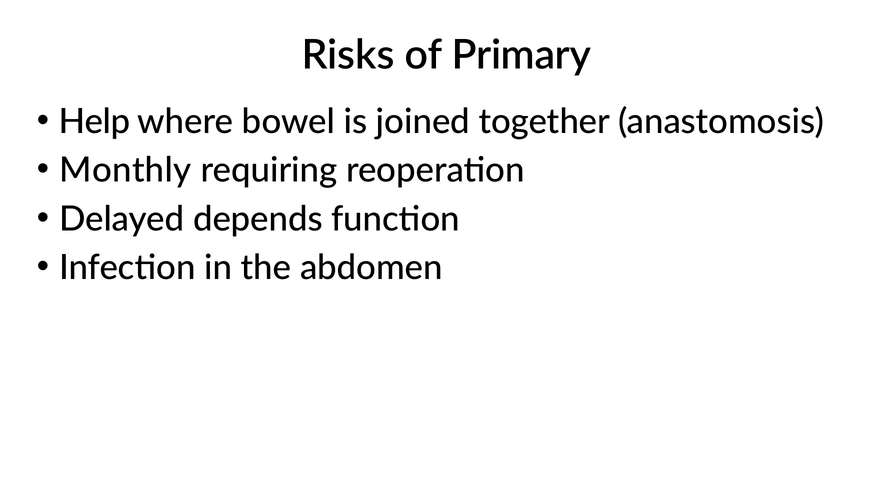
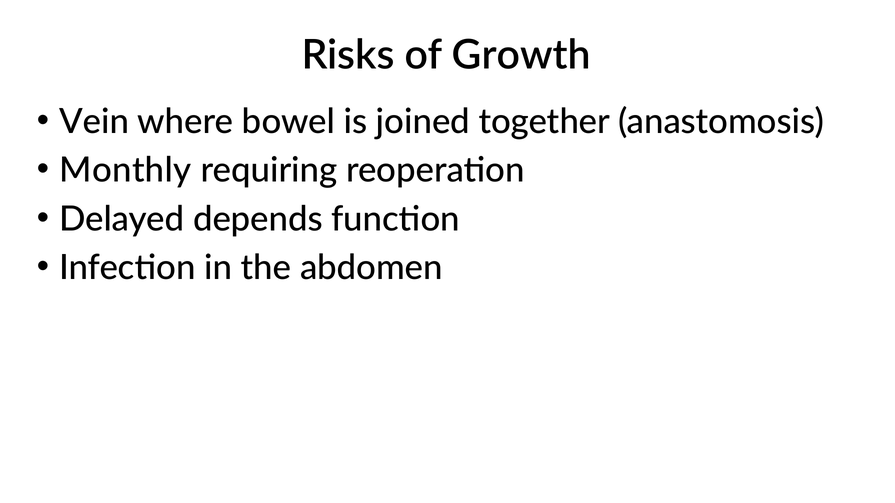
Primary: Primary -> Growth
Help: Help -> Vein
